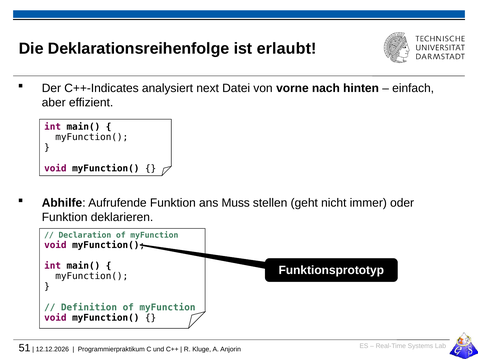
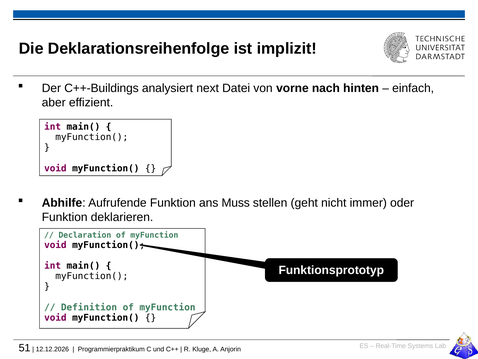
erlaubt: erlaubt -> implizit
C++-Indicates: C++-Indicates -> C++-Buildings
